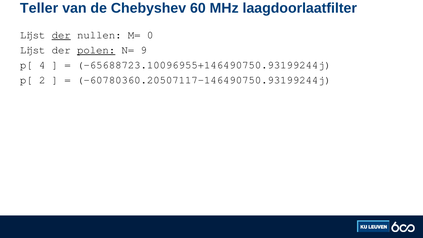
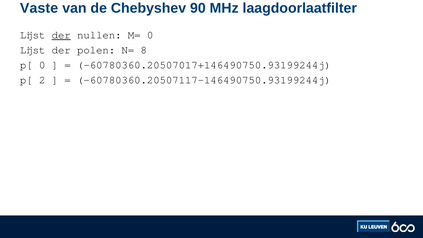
Teller: Teller -> Vaste
60: 60 -> 90
polen underline: present -> none
9: 9 -> 8
p[ 4: 4 -> 0
-65688723.10096955+146490750.93199244j: -65688723.10096955+146490750.93199244j -> -60780360.20507017+146490750.93199244j
